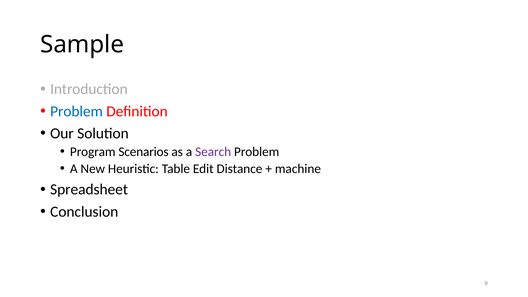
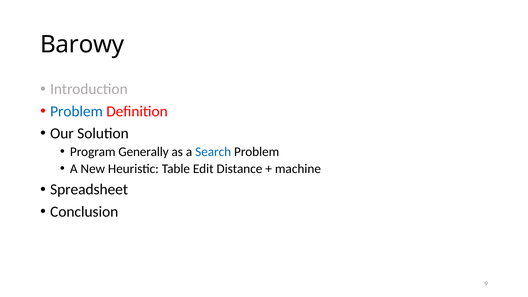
Sample: Sample -> Barowy
Scenarios: Scenarios -> Generally
Search colour: purple -> blue
